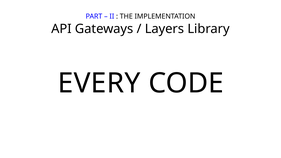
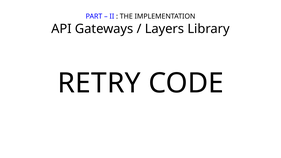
EVERY: EVERY -> RETRY
